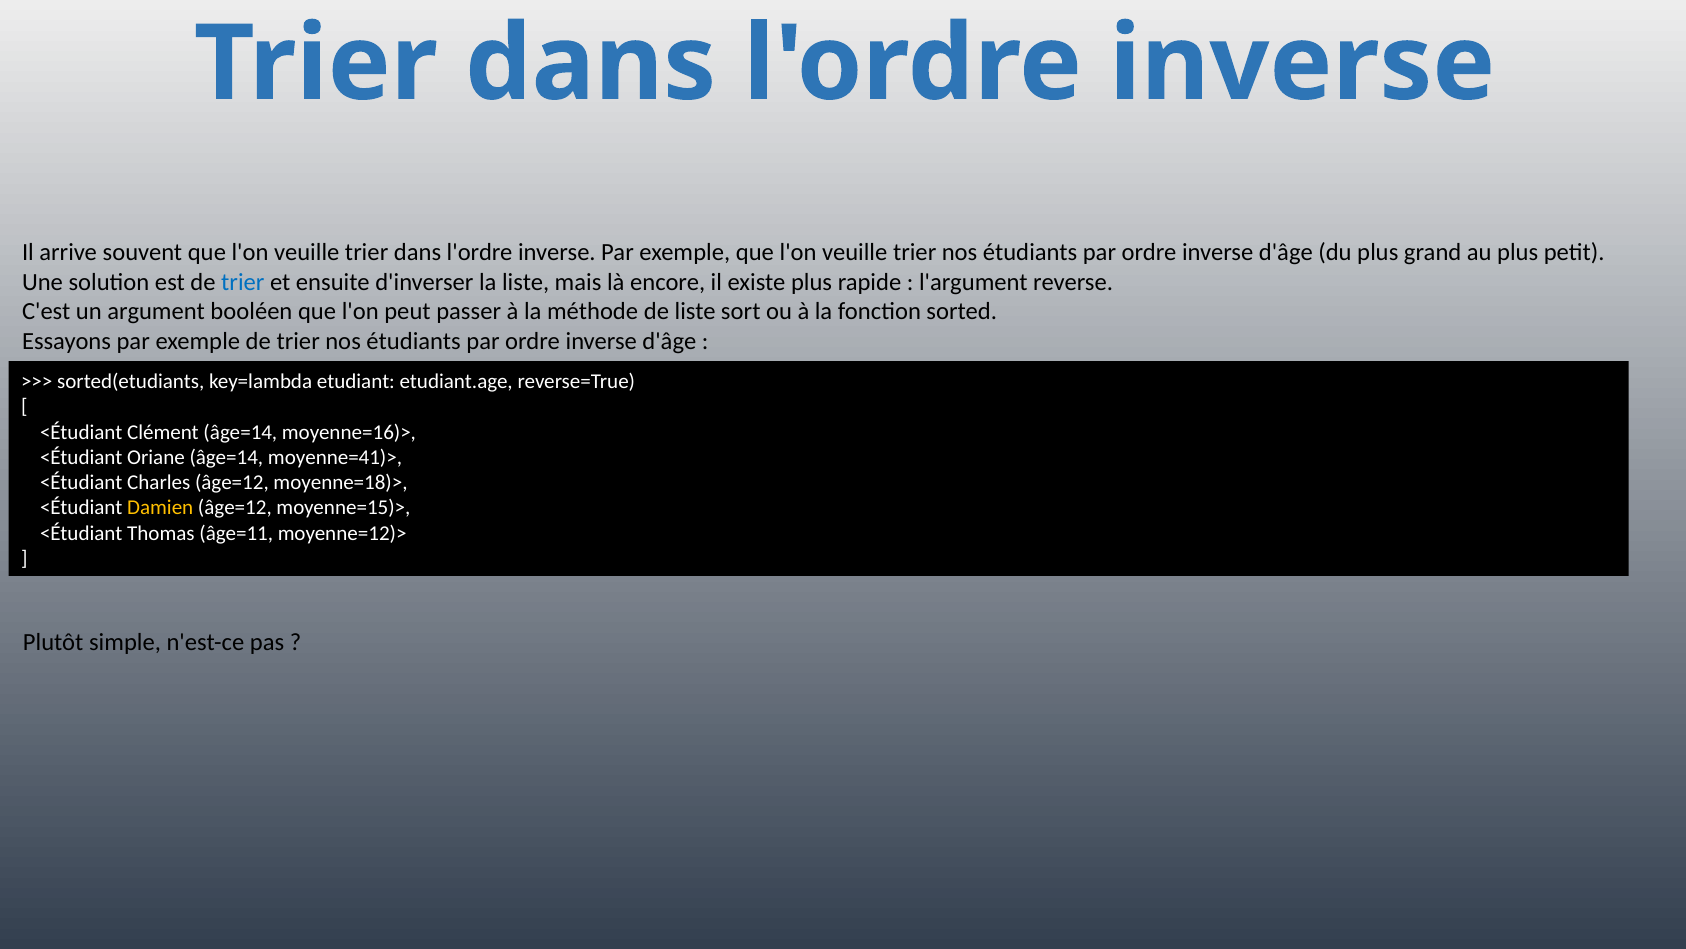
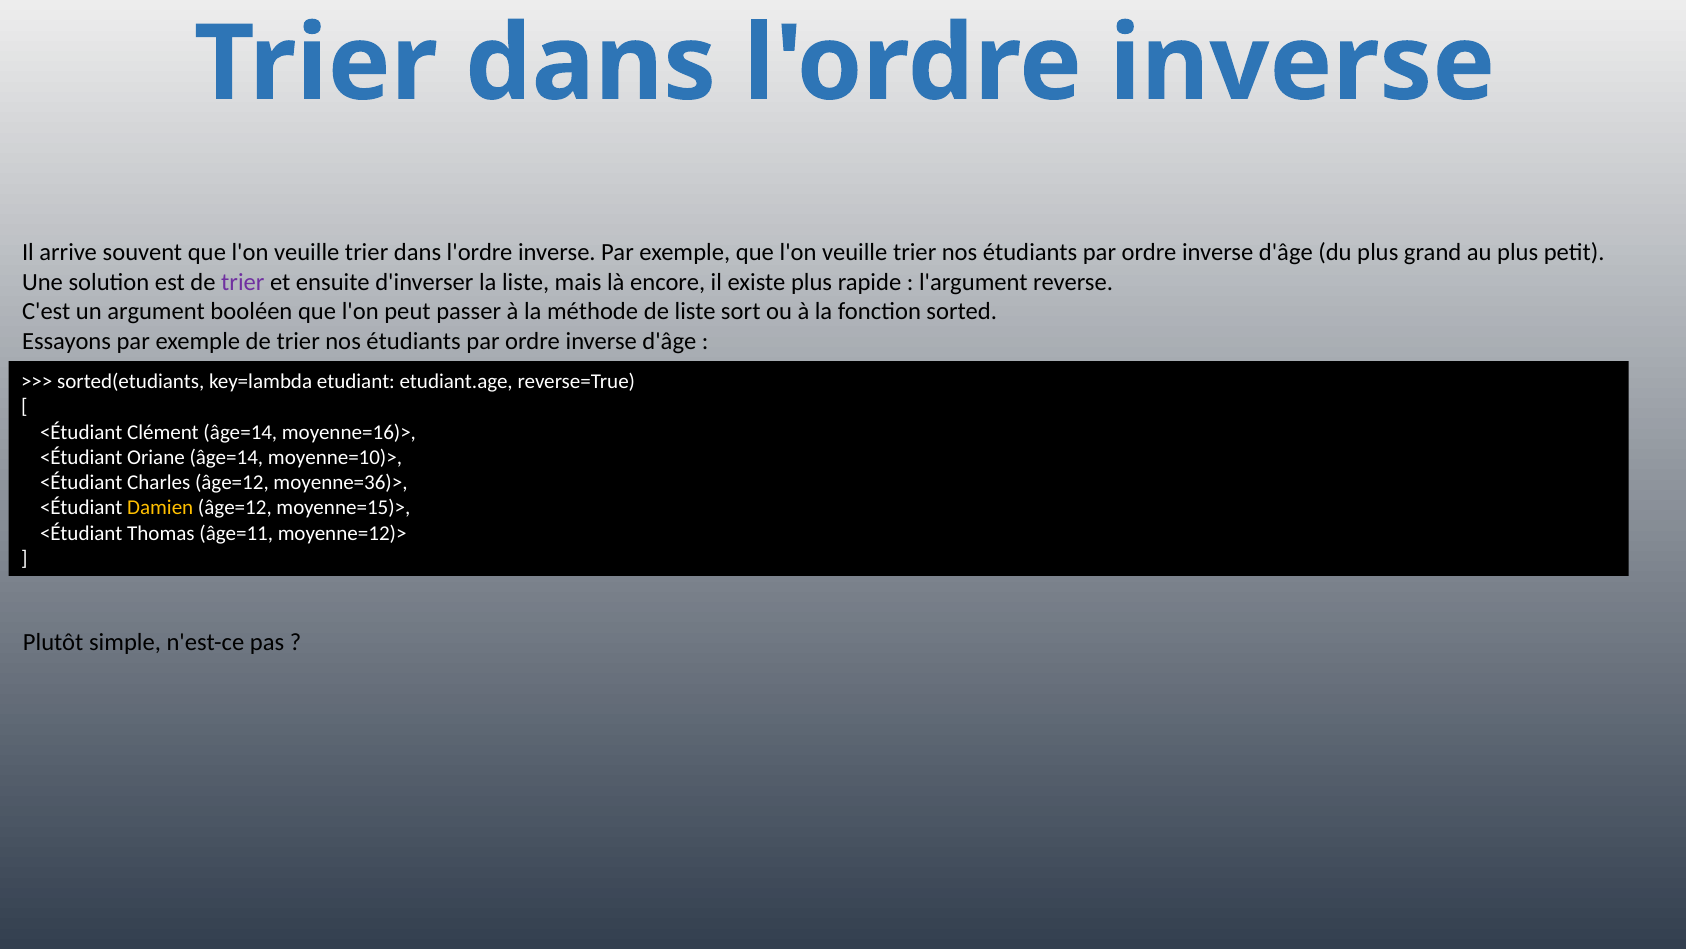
trier at (243, 282) colour: blue -> purple
moyenne=41)>: moyenne=41)> -> moyenne=10)>
moyenne=18)>: moyenne=18)> -> moyenne=36)>
